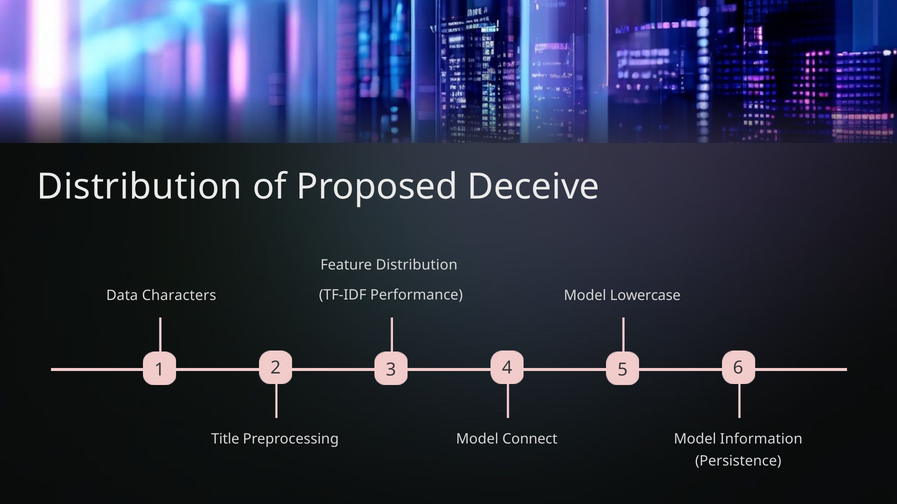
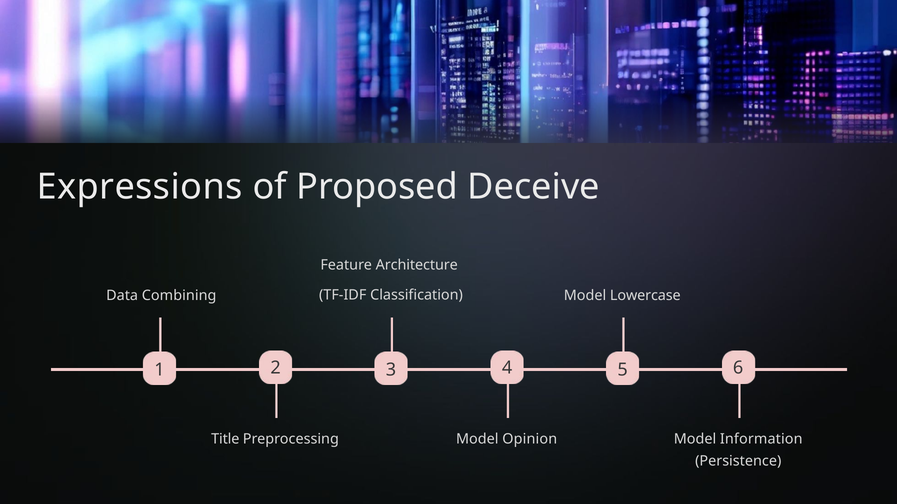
Distribution at (140, 187): Distribution -> Expressions
Feature Distribution: Distribution -> Architecture
Performance: Performance -> Classification
Characters: Characters -> Combining
Connect: Connect -> Opinion
